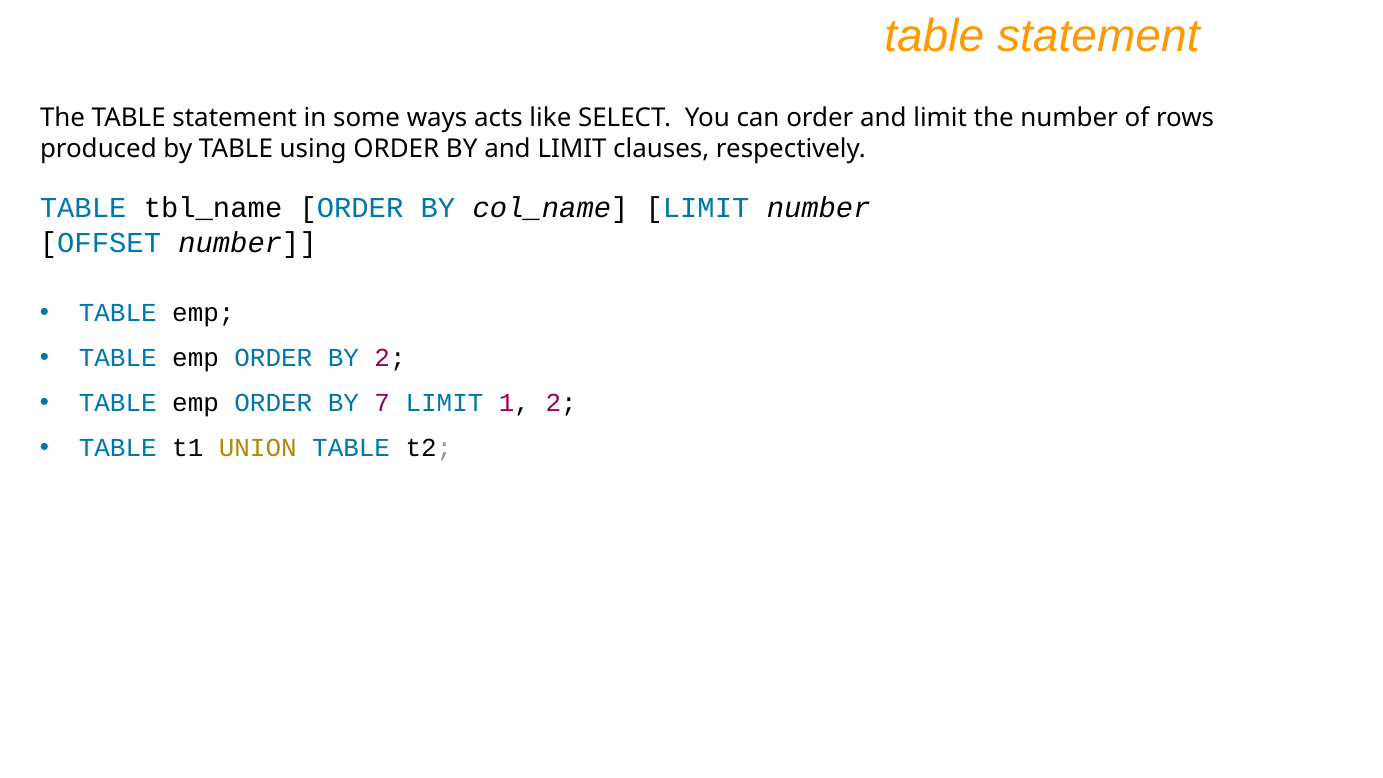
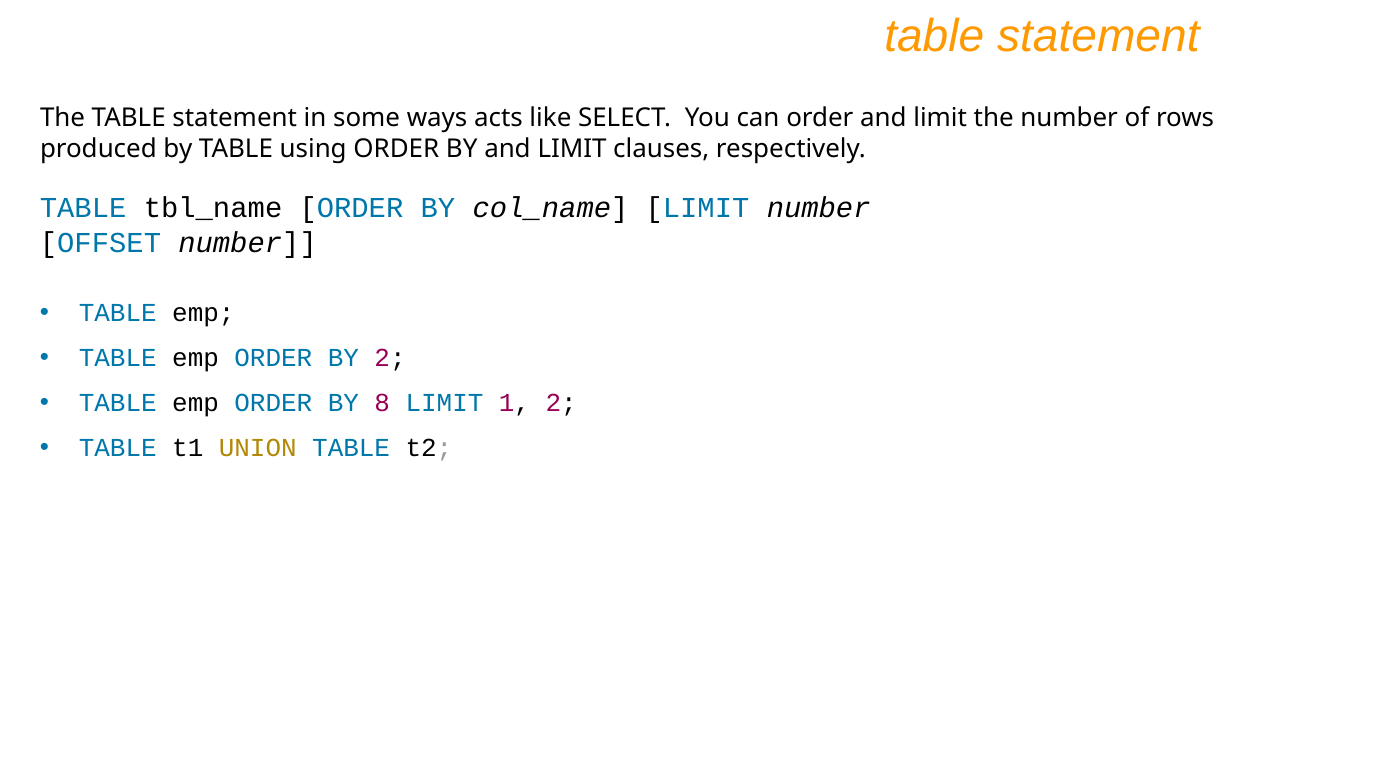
7: 7 -> 8
